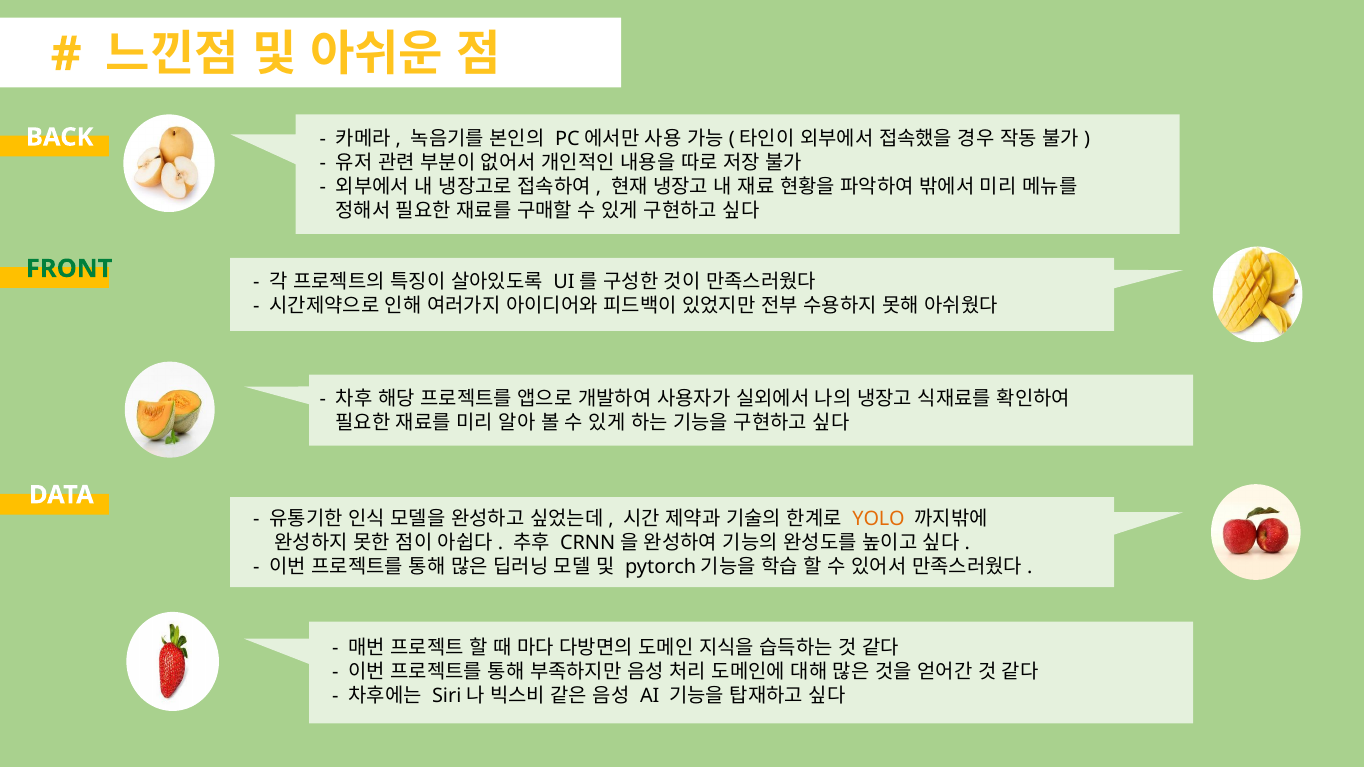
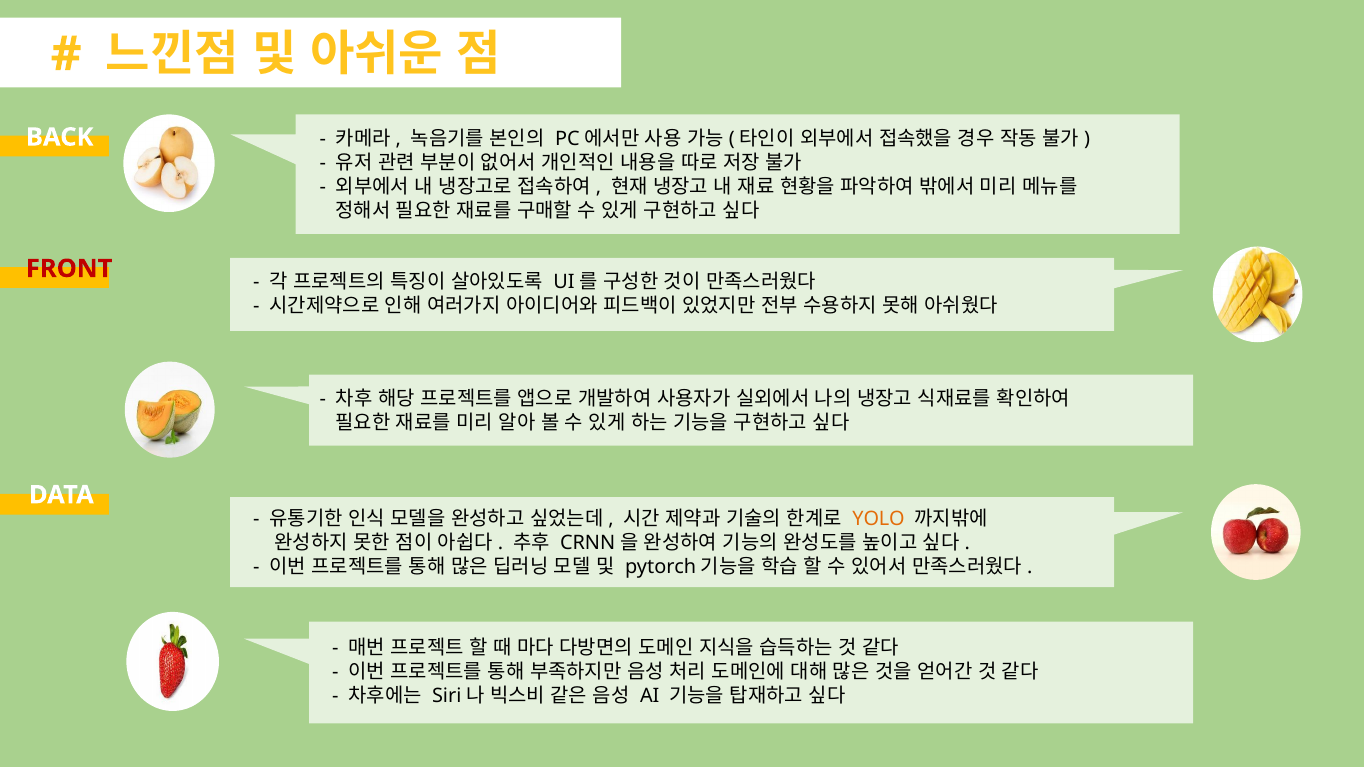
FRONT colour: green -> red
